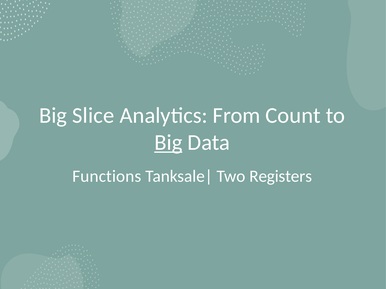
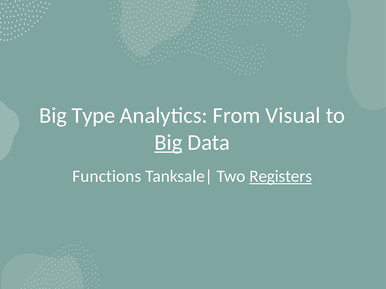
Slice: Slice -> Type
Count: Count -> Visual
Registers underline: none -> present
